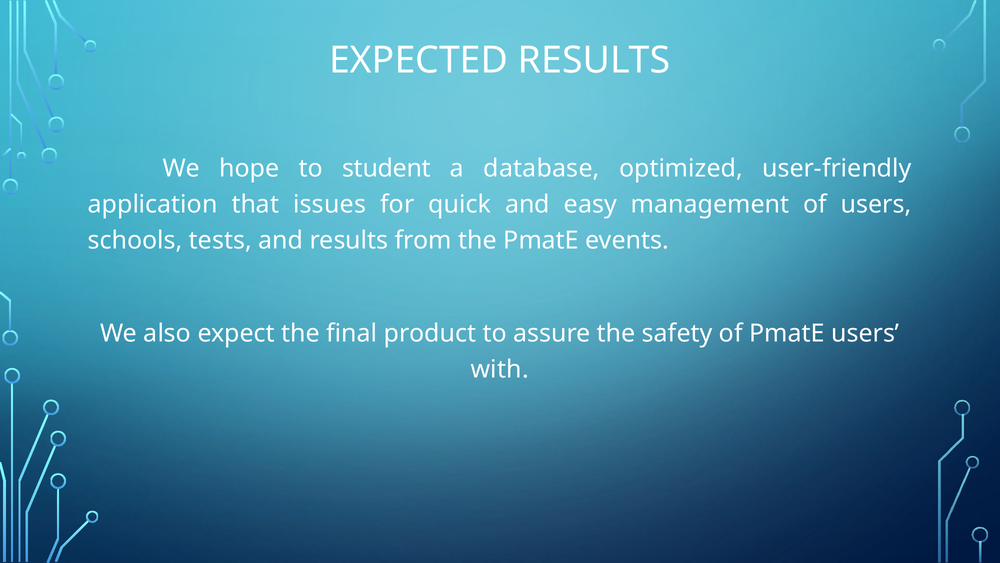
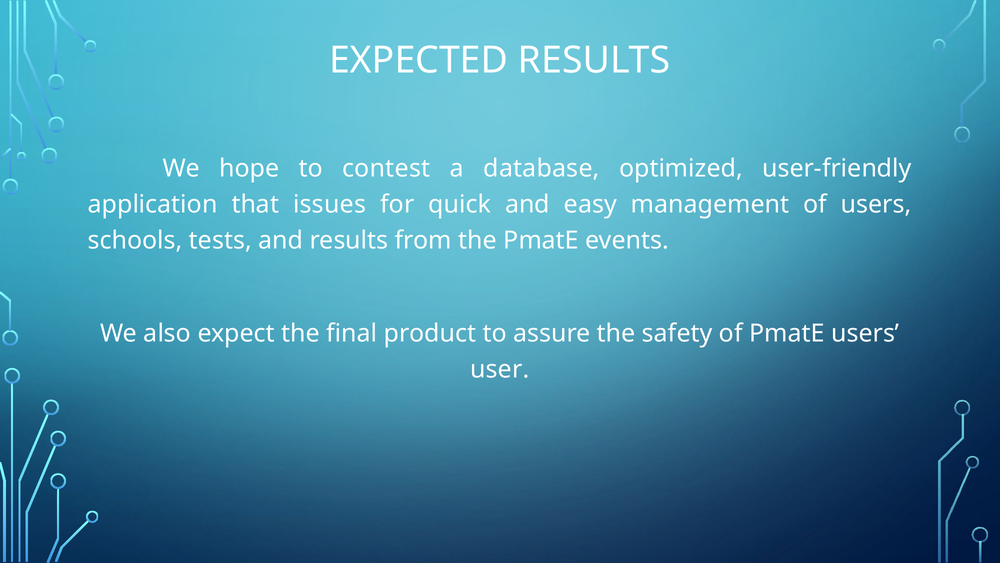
student: student -> contest
with: with -> user
